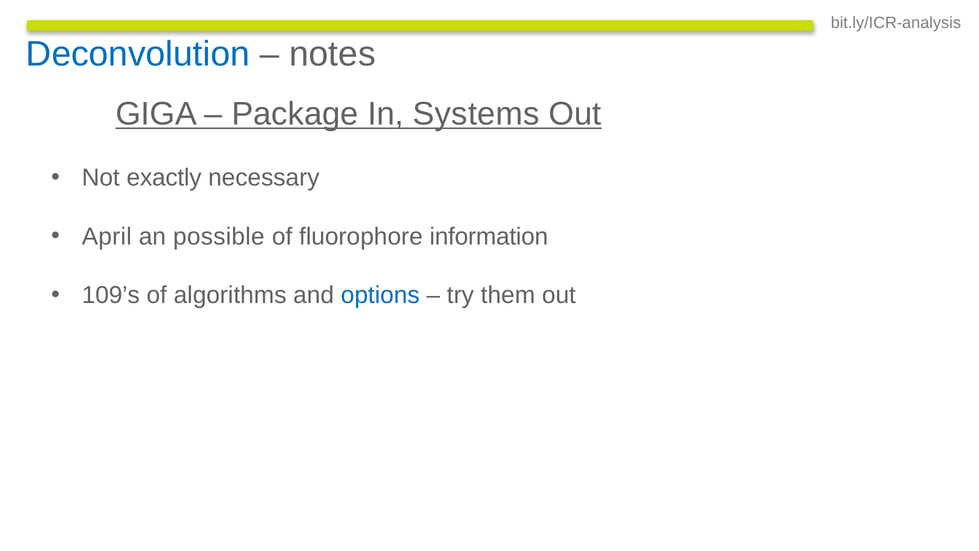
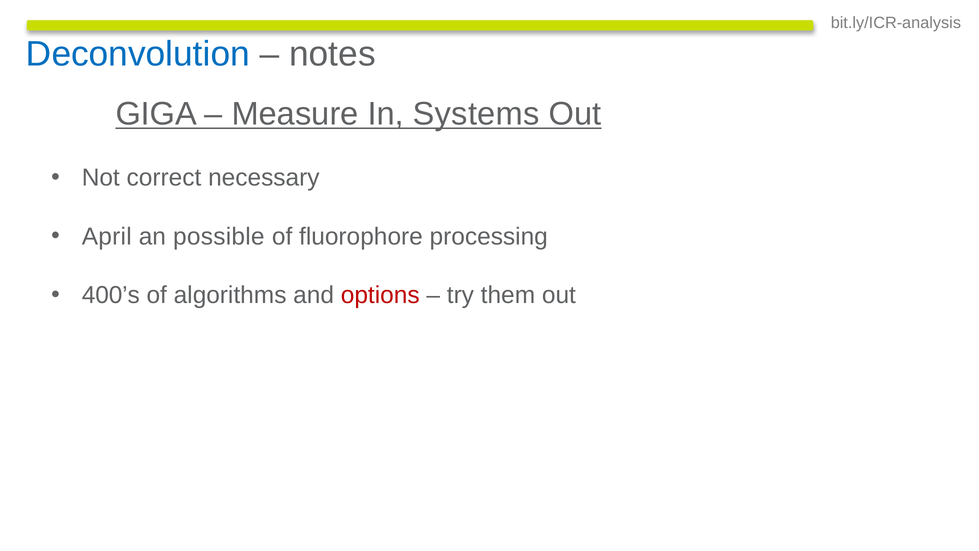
Package: Package -> Measure
exactly: exactly -> correct
information: information -> processing
109’s: 109’s -> 400’s
options colour: blue -> red
